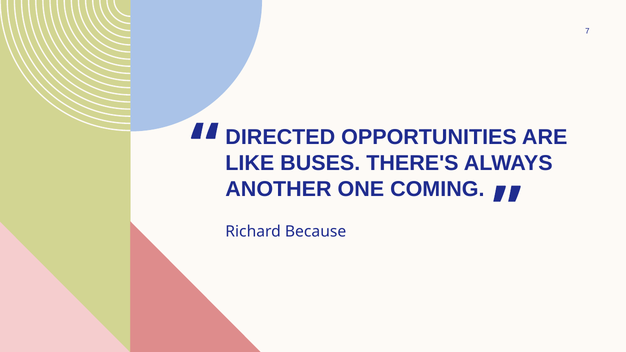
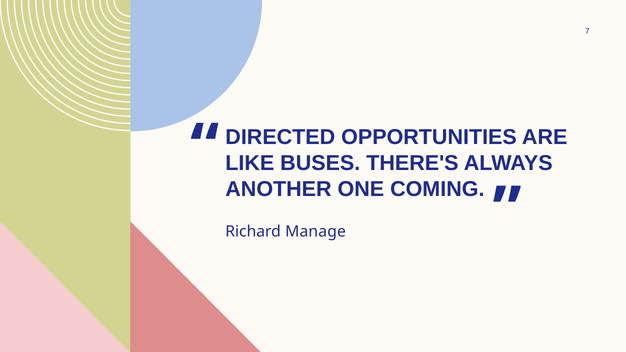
Because: Because -> Manage
